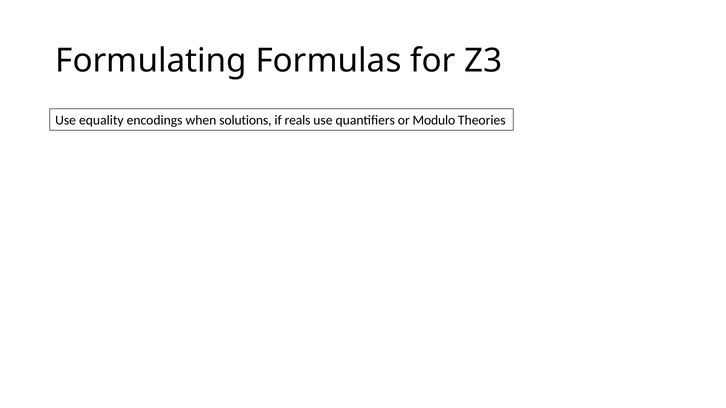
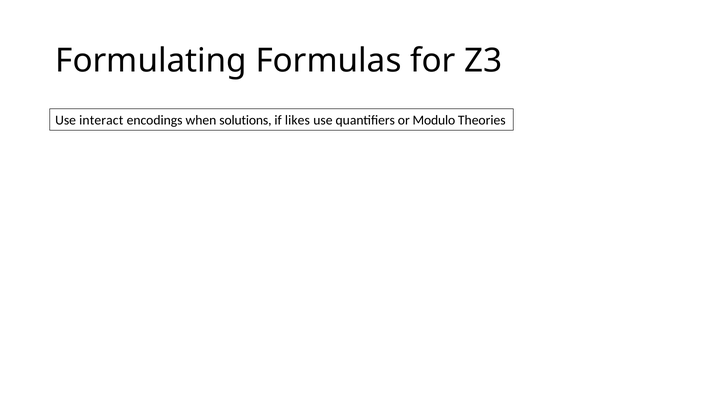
equality: equality -> interact
reals: reals -> likes
